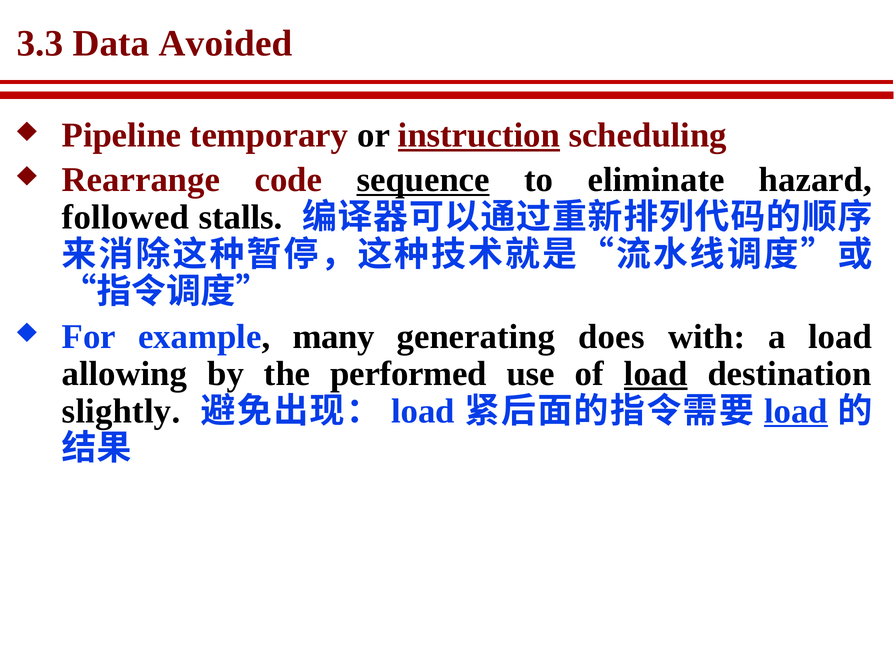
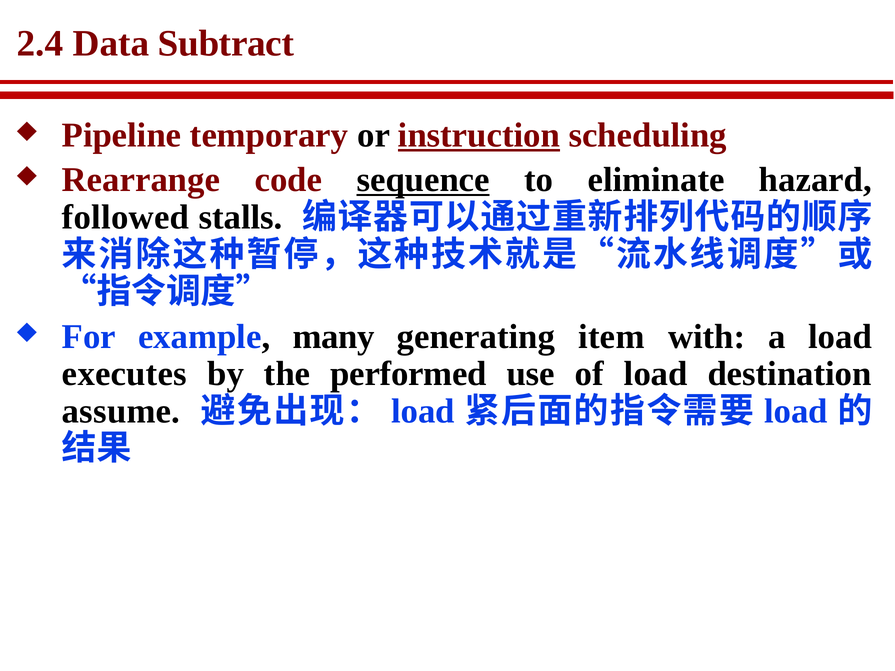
3.3: 3.3 -> 2.4
Avoided: Avoided -> Subtract
does: does -> item
allowing: allowing -> executes
load at (656, 374) underline: present -> none
slightly: slightly -> assume
load at (796, 411) underline: present -> none
